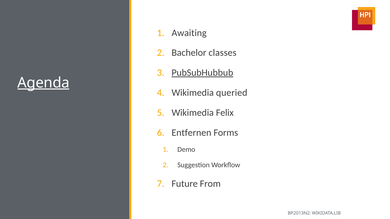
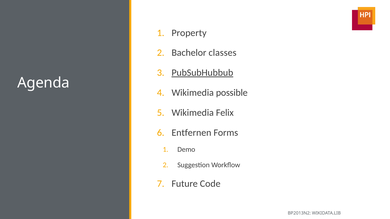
Awaiting: Awaiting -> Property
Agenda underline: present -> none
queried: queried -> possible
From: From -> Code
